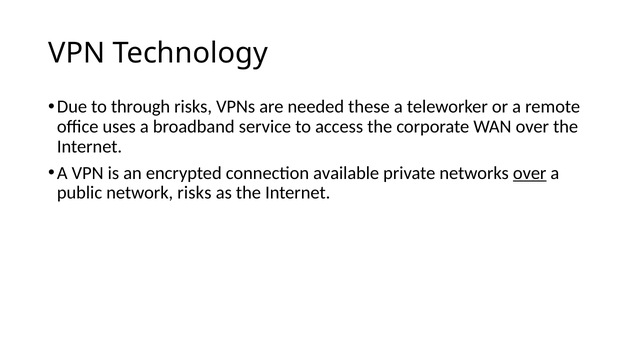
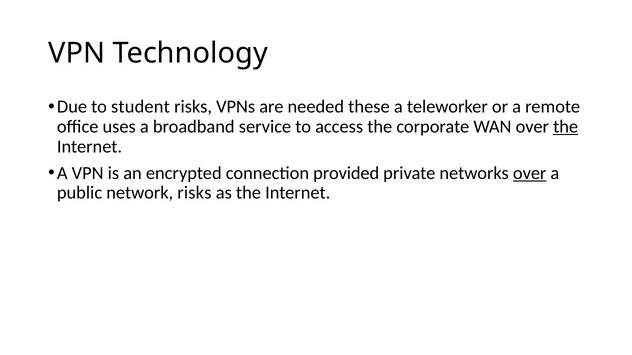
through: through -> student
the at (566, 127) underline: none -> present
available: available -> provided
